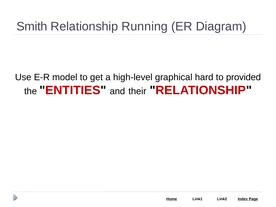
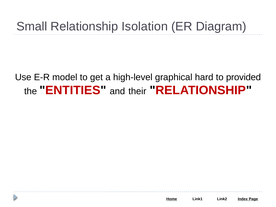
Smith: Smith -> Small
Running: Running -> Isolation
